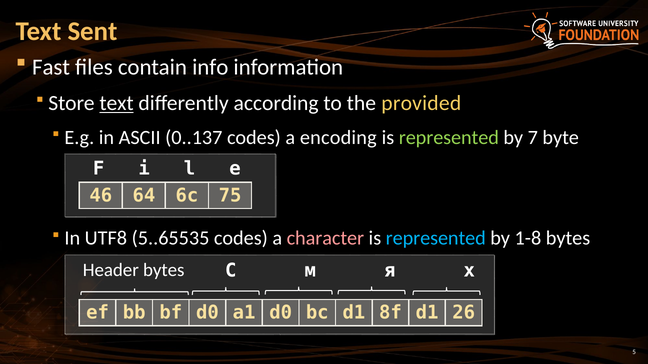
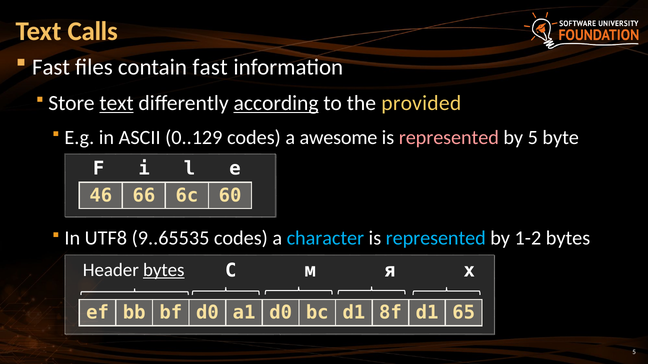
Sent: Sent -> Calls
contain info: info -> fast
according underline: none -> present
0..137: 0..137 -> 0..129
encoding: encoding -> awesome
represented at (449, 138) colour: light green -> pink
by 7: 7 -> 5
64: 64 -> 66
75: 75 -> 60
5..65535: 5..65535 -> 9..65535
character colour: pink -> light blue
1-8: 1-8 -> 1-2
bytes at (164, 270) underline: none -> present
26: 26 -> 65
